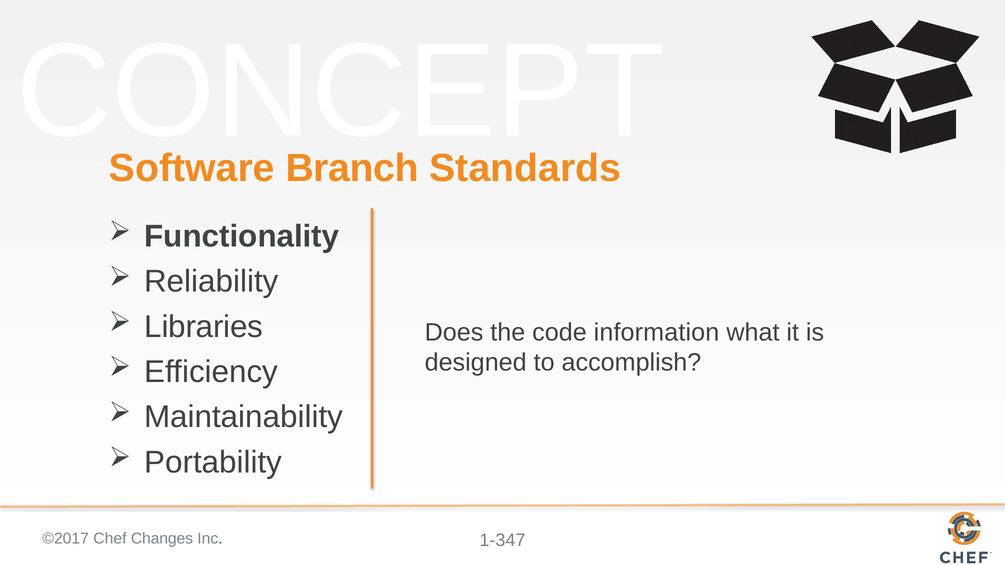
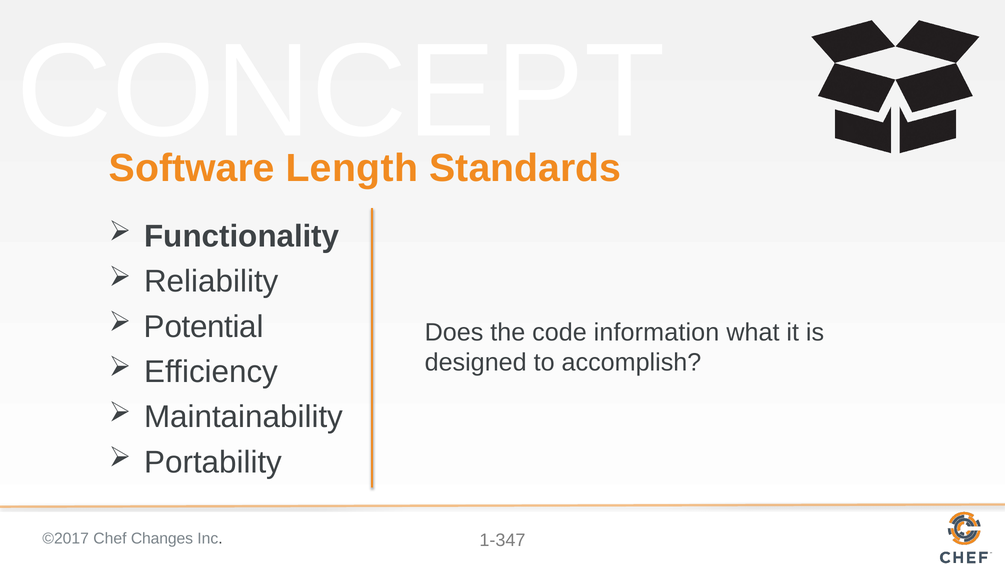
Branch: Branch -> Length
Libraries: Libraries -> Potential
